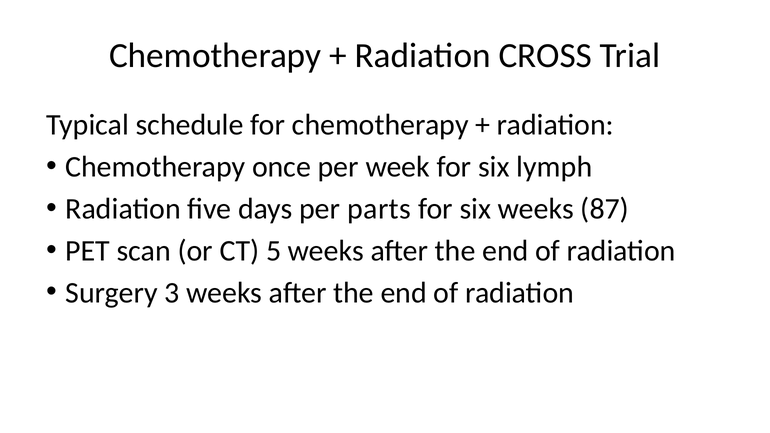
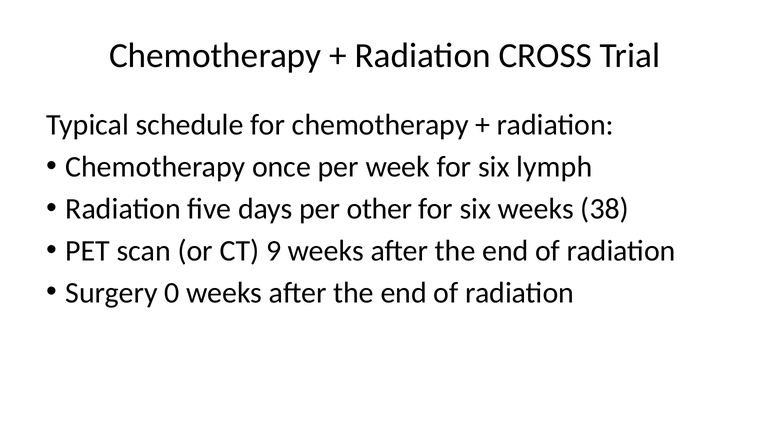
parts: parts -> other
87: 87 -> 38
5: 5 -> 9
3: 3 -> 0
